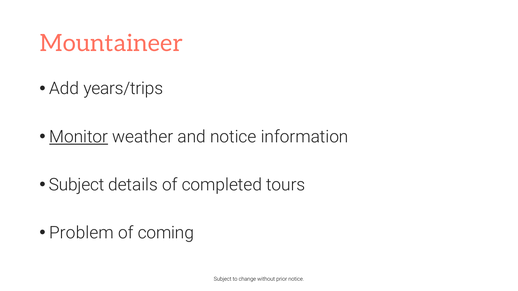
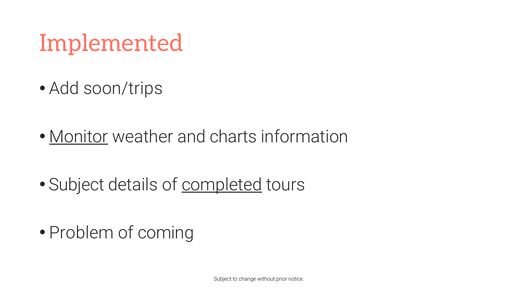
Mountaineer: Mountaineer -> Implemented
years/trips: years/trips -> soon/trips
and notice: notice -> charts
completed underline: none -> present
